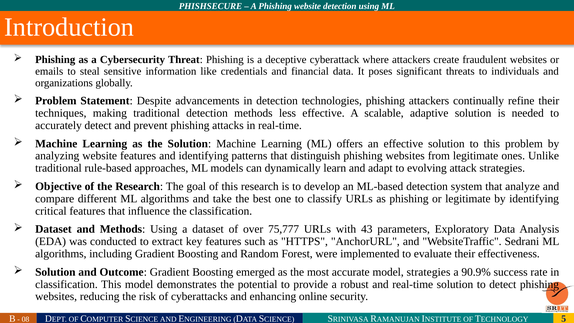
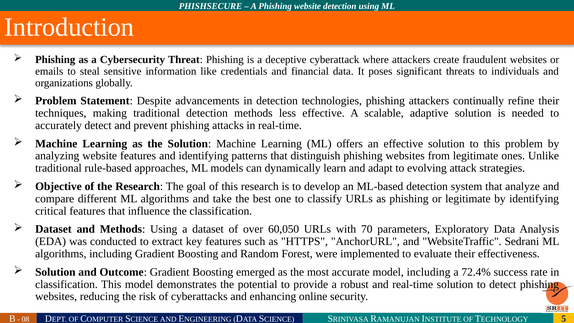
75,777: 75,777 -> 60,050
43: 43 -> 70
model strategies: strategies -> including
90.9%: 90.9% -> 72.4%
